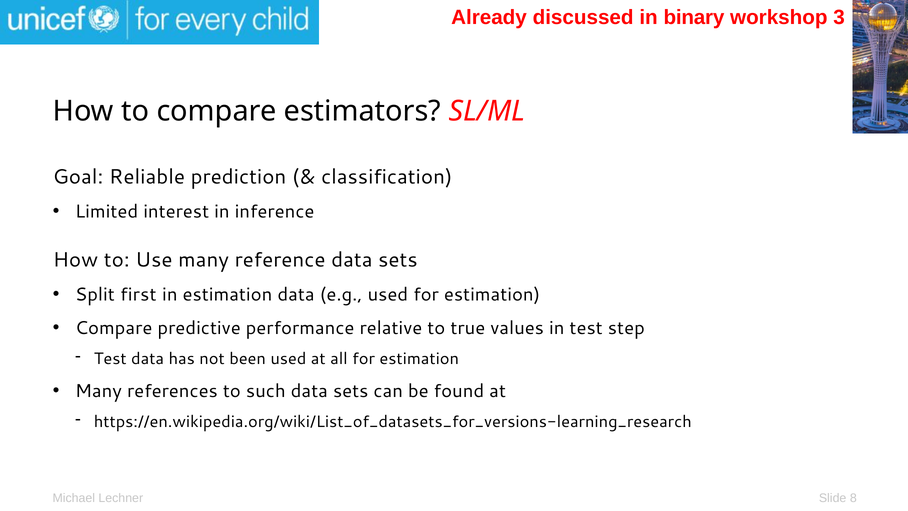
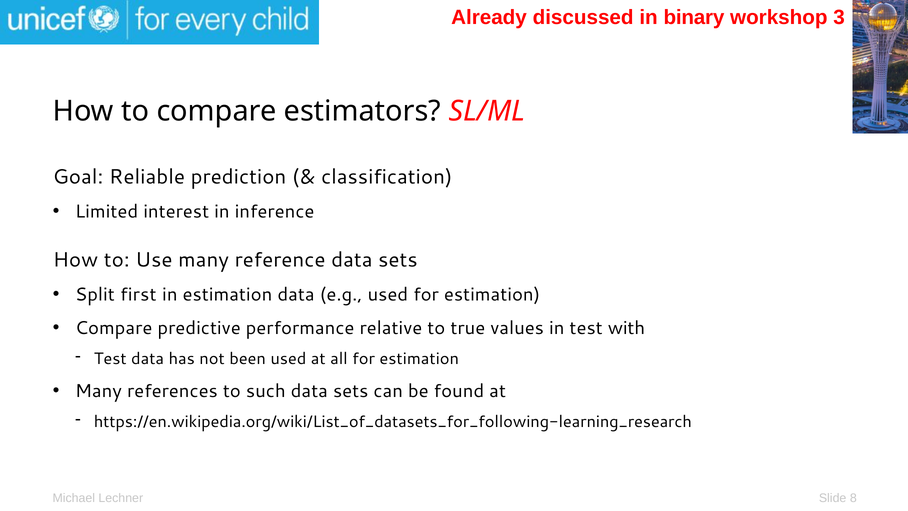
step: step -> with
https://en.wikipedia.org/wiki/List_of_datasets_for_versions-learning_research: https://en.wikipedia.org/wiki/List_of_datasets_for_versions-learning_research -> https://en.wikipedia.org/wiki/List_of_datasets_for_following-learning_research
